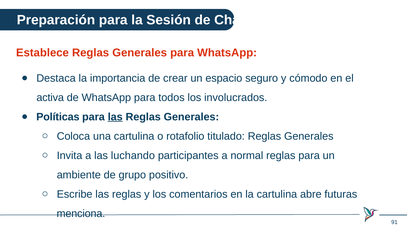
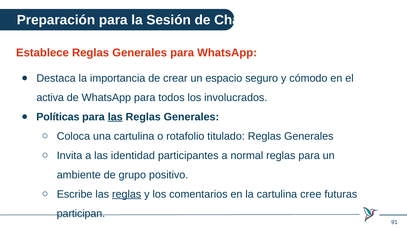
luchando: luchando -> identidad
reglas at (127, 194) underline: none -> present
abre: abre -> cree
menciona: menciona -> participan
